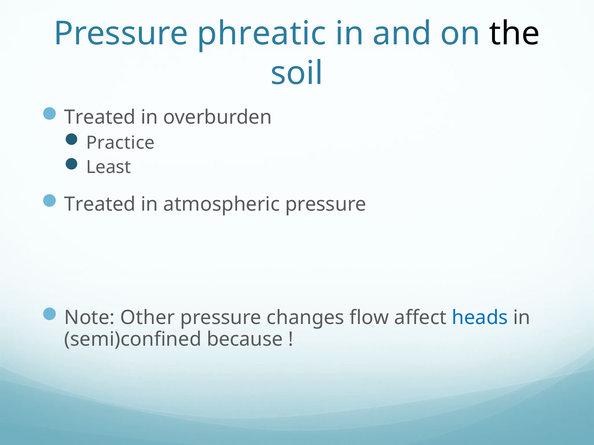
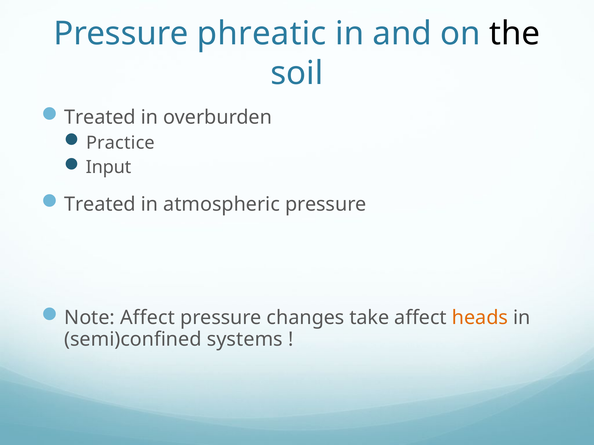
Least: Least -> Input
Note Other: Other -> Affect
flow: flow -> take
heads colour: blue -> orange
because: because -> systems
